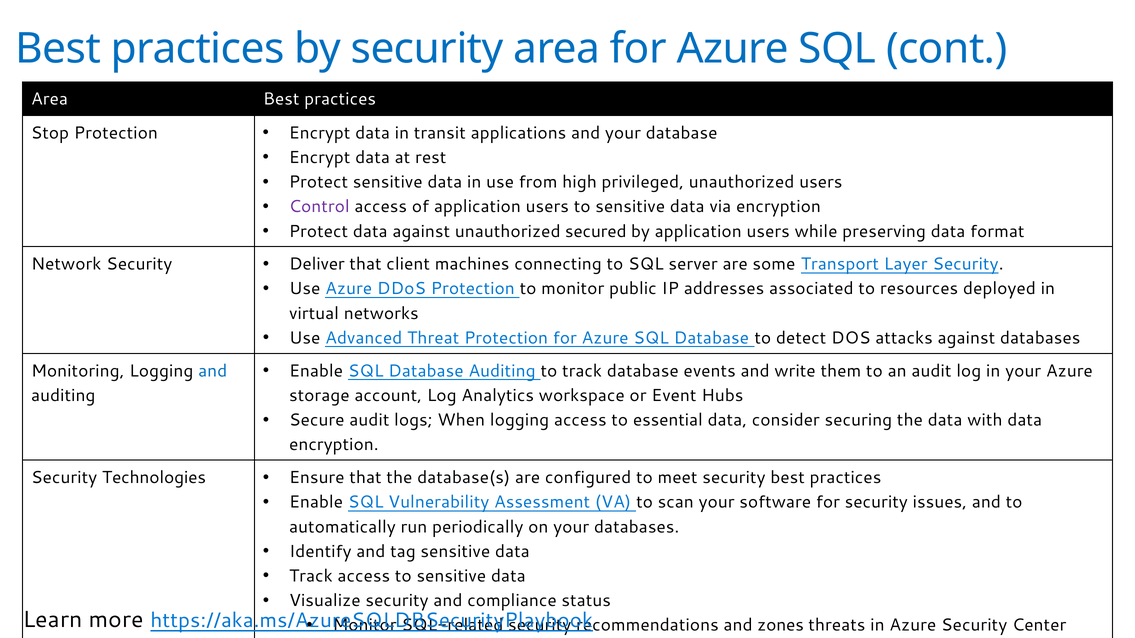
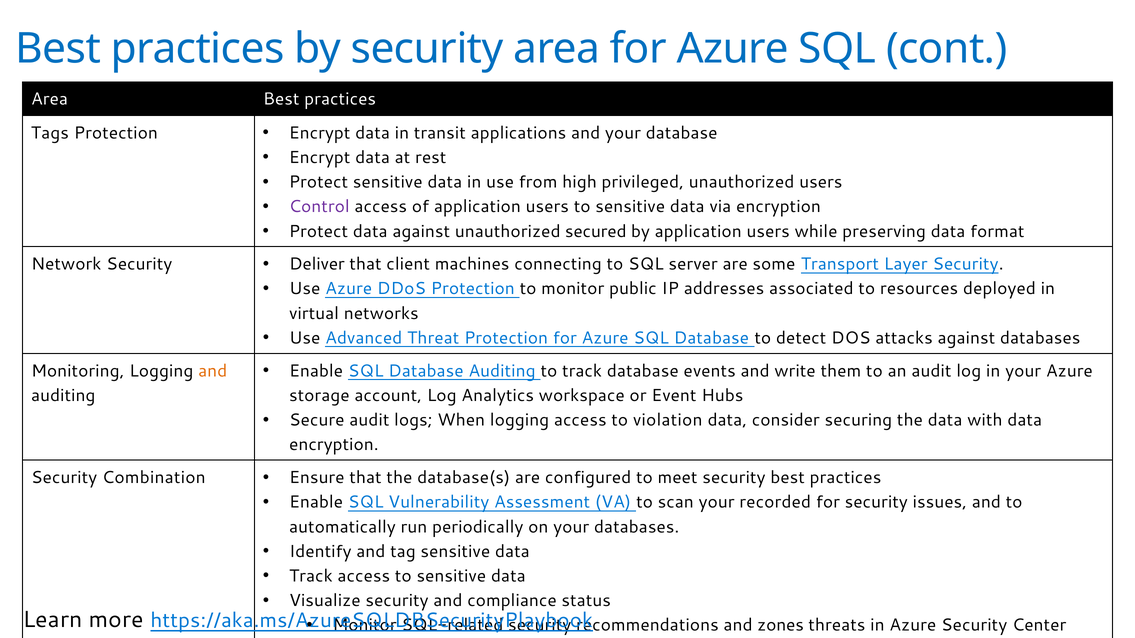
Stop: Stop -> Tags
and at (213, 371) colour: blue -> orange
essential: essential -> violation
Technologies: Technologies -> Combination
software: software -> recorded
